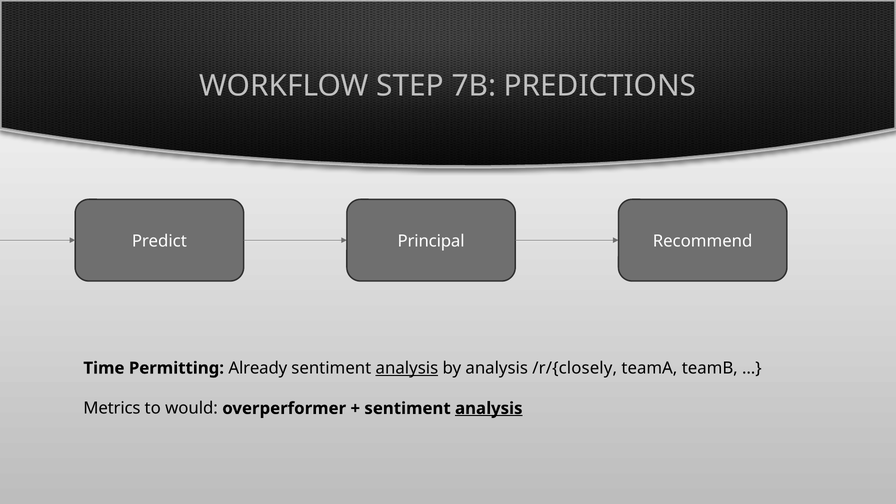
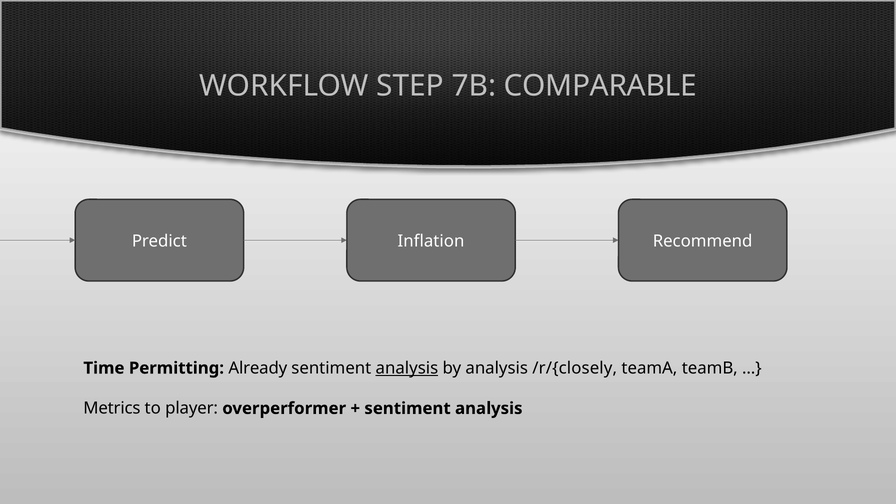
PREDICTIONS: PREDICTIONS -> COMPARABLE
Principal: Principal -> Inflation
would: would -> player
analysis at (489, 408) underline: present -> none
